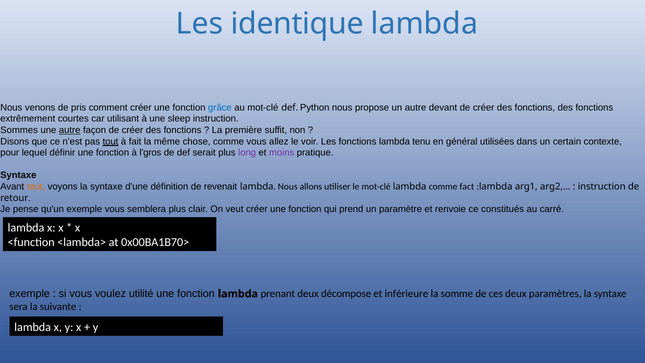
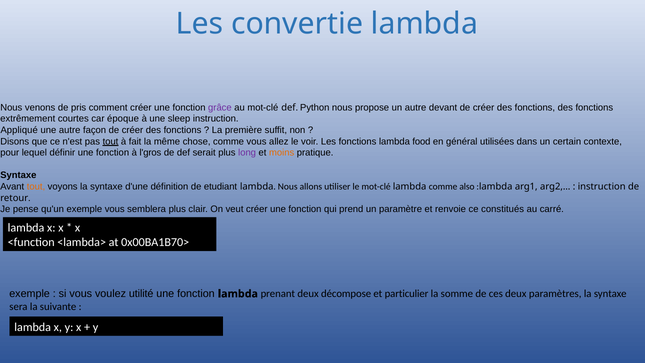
identique: identique -> convertie
grâce colour: blue -> purple
utilisant: utilisant -> époque
Sommes: Sommes -> Appliqué
autre at (70, 130) underline: present -> none
tenu: tenu -> food
moins colour: purple -> orange
revenait: revenait -> etudiant
fact: fact -> also
inférieure: inférieure -> particulier
